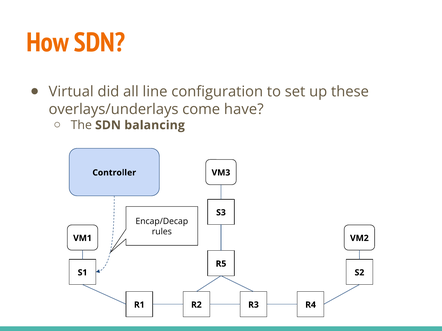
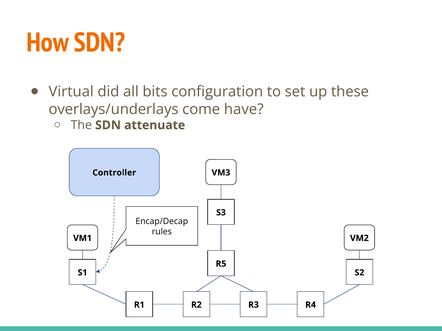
line: line -> bits
balancing: balancing -> attenuate
